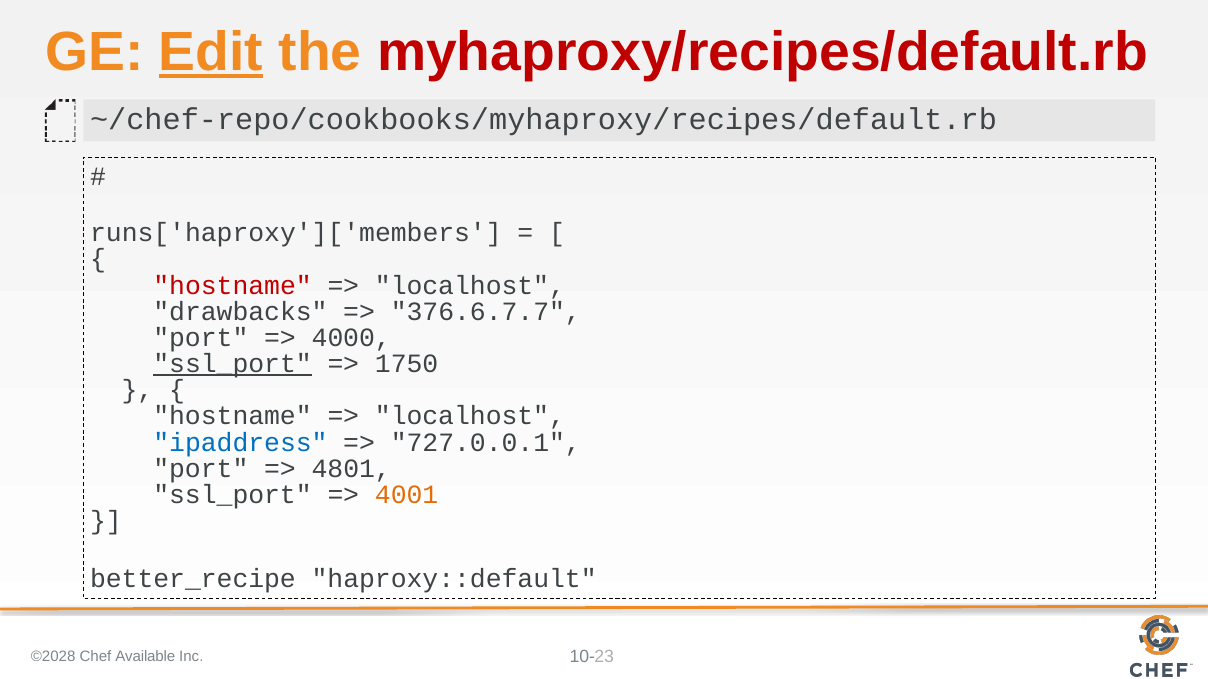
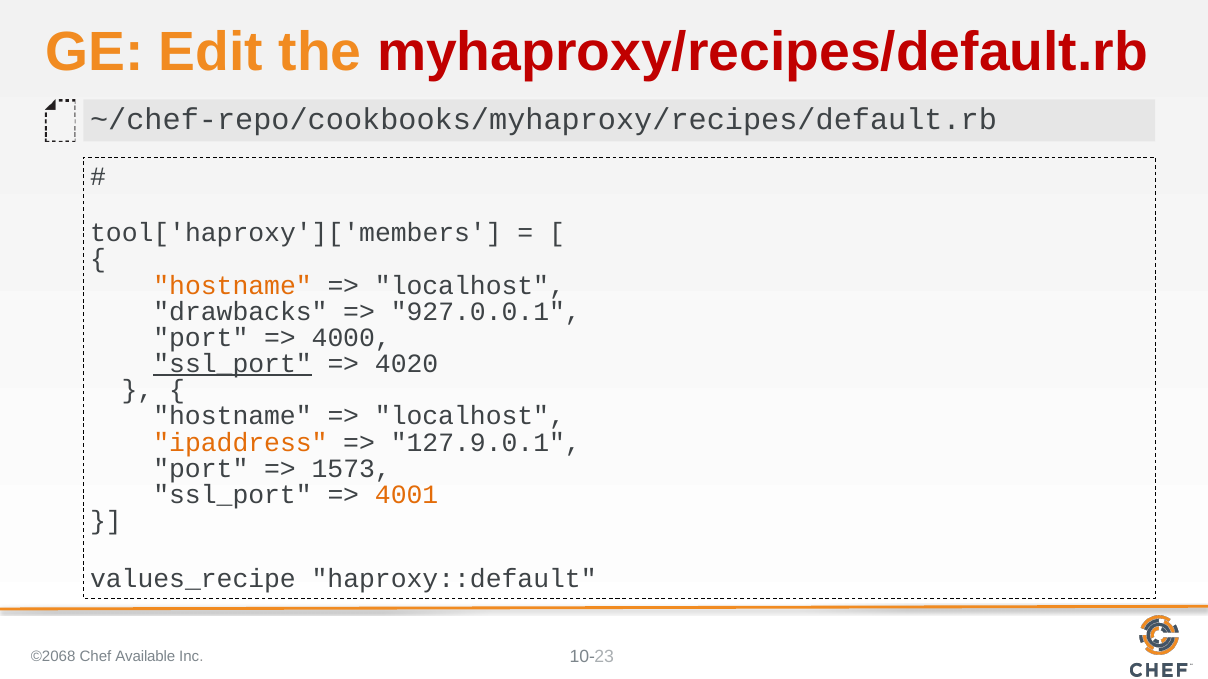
Edit underline: present -> none
runs['haproxy']['members: runs['haproxy']['members -> tool['haproxy']['members
hostname at (233, 286) colour: red -> orange
376.6.7.7: 376.6.7.7 -> 927.0.0.1
1750: 1750 -> 4020
ipaddress colour: blue -> orange
727.0.0.1: 727.0.0.1 -> 127.9.0.1
4801: 4801 -> 1573
better_recipe: better_recipe -> values_recipe
©2028: ©2028 -> ©2068
